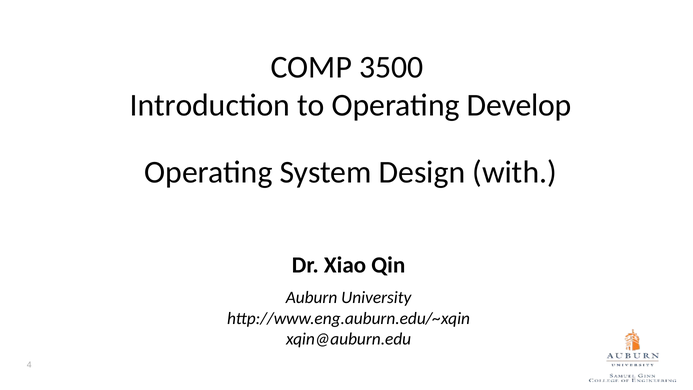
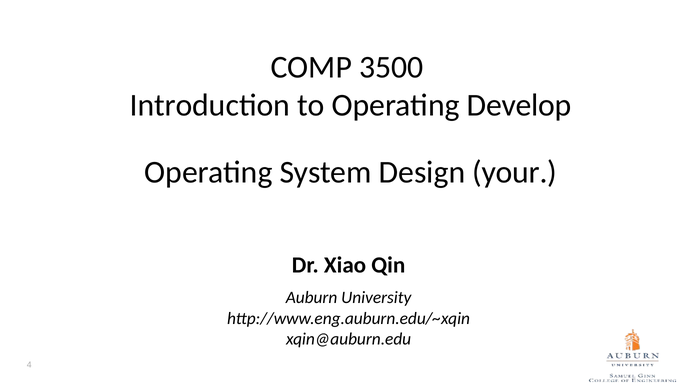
with: with -> your
